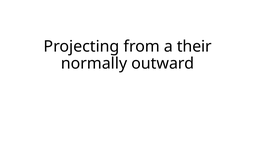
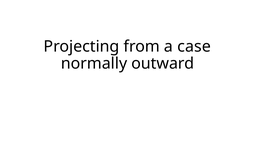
their: their -> case
